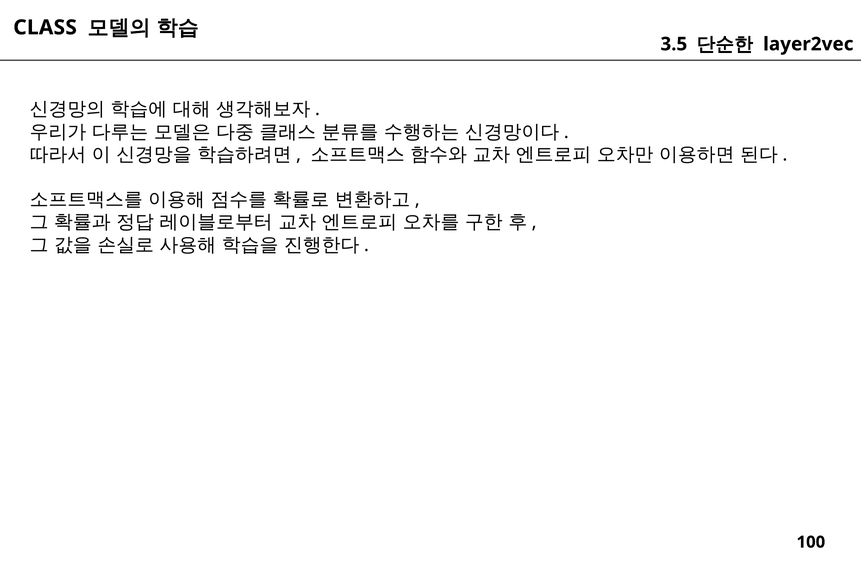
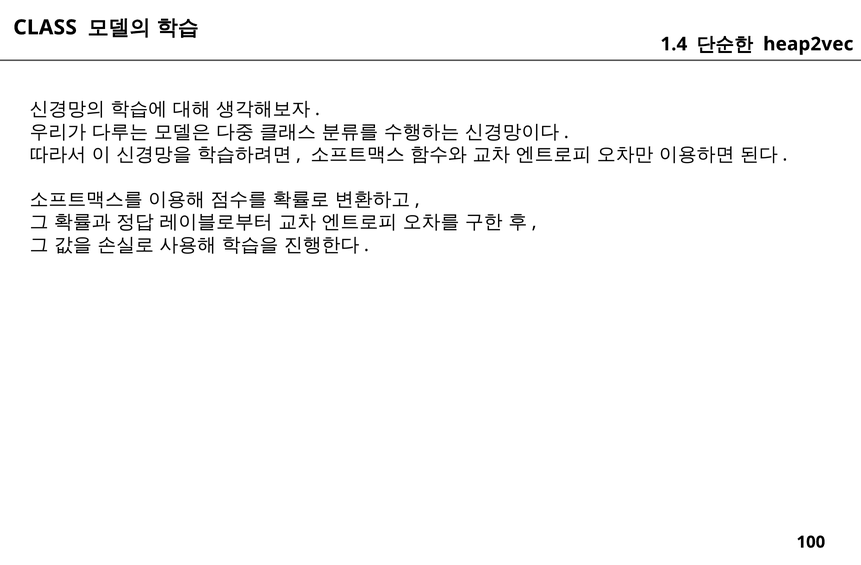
3.5: 3.5 -> 1.4
layer2vec: layer2vec -> heap2vec
